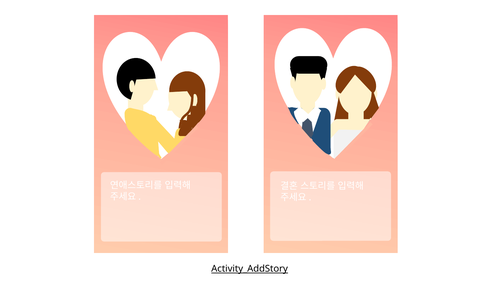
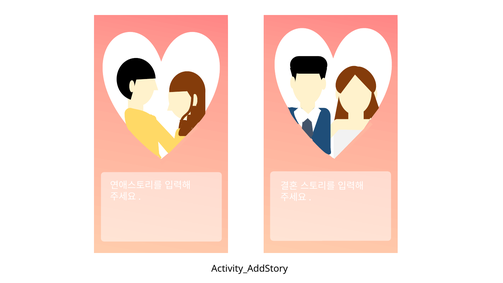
Activity_AddStory underline: present -> none
